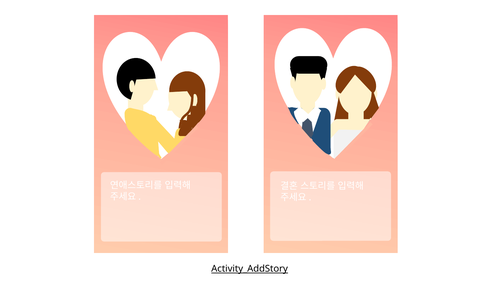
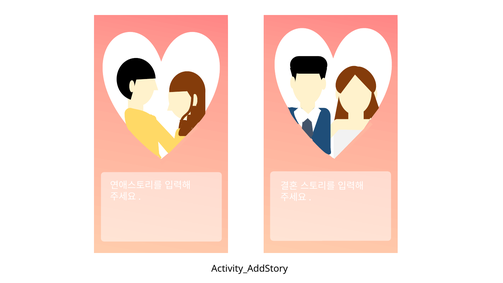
Activity_AddStory underline: present -> none
